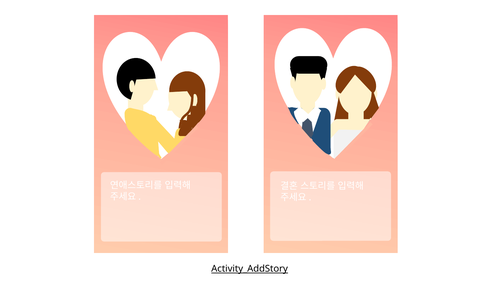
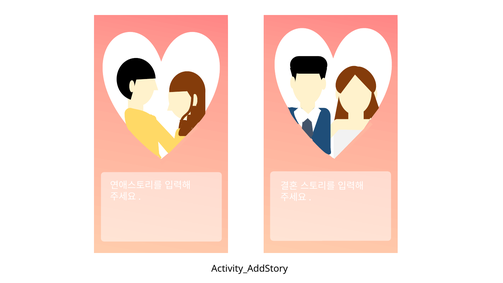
Activity_AddStory underline: present -> none
